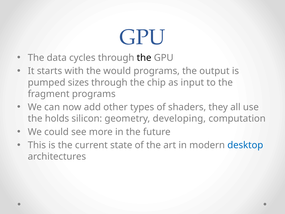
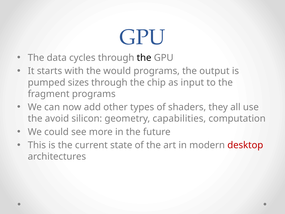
holds: holds -> avoid
developing: developing -> capabilities
desktop colour: blue -> red
